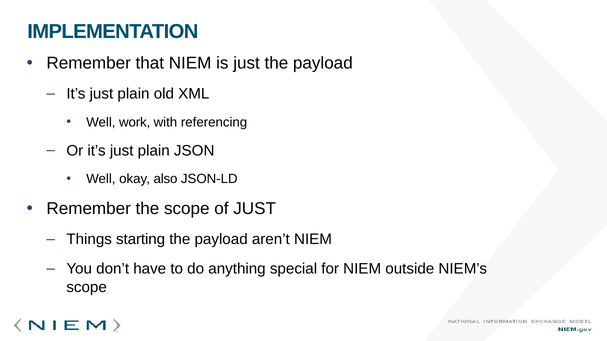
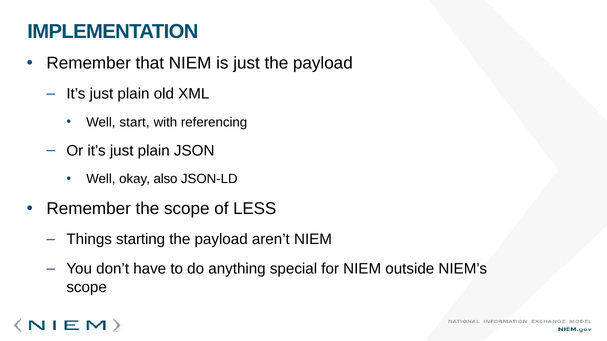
work: work -> start
of JUST: JUST -> LESS
